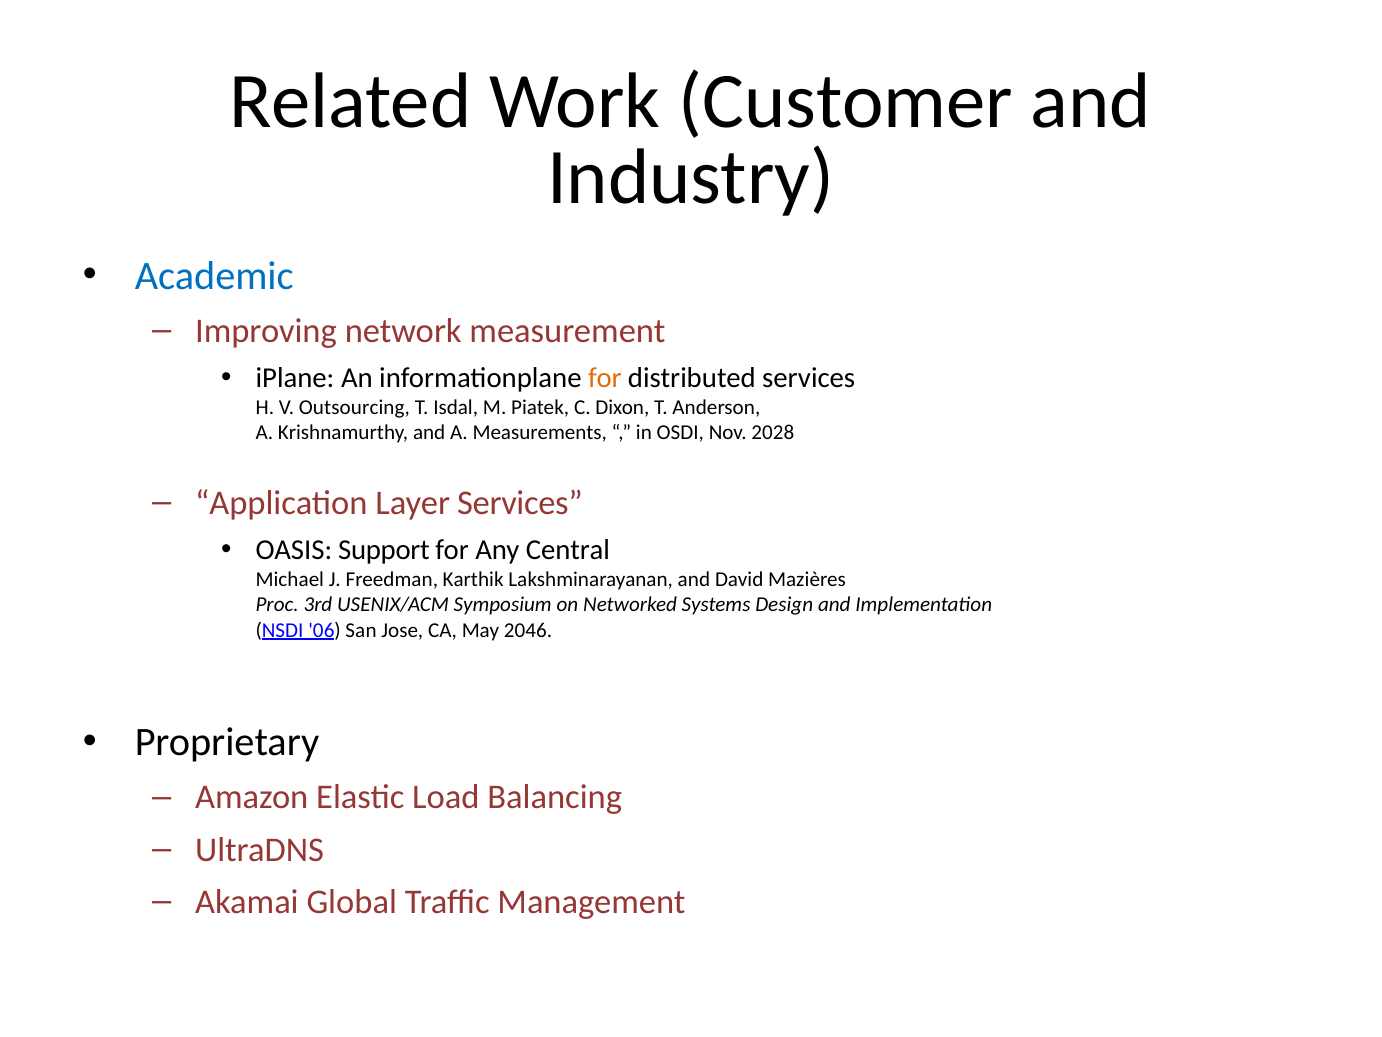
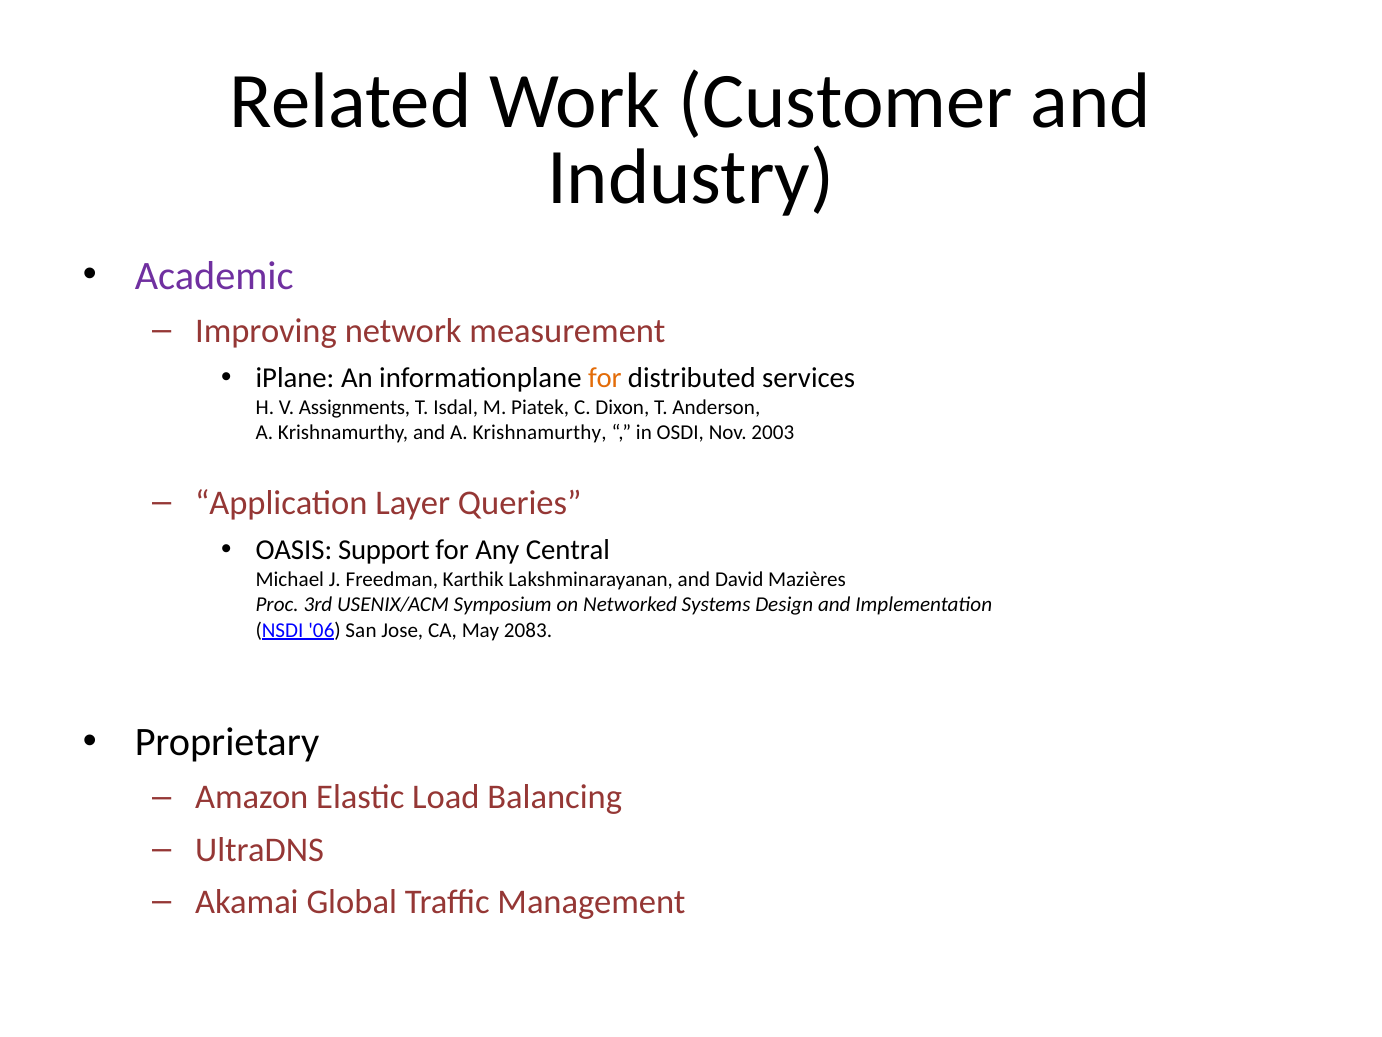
Academic colour: blue -> purple
Outsourcing: Outsourcing -> Assignments
and A Measurements: Measurements -> Krishnamurthy
2028: 2028 -> 2003
Layer Services: Services -> Queries
2046: 2046 -> 2083
